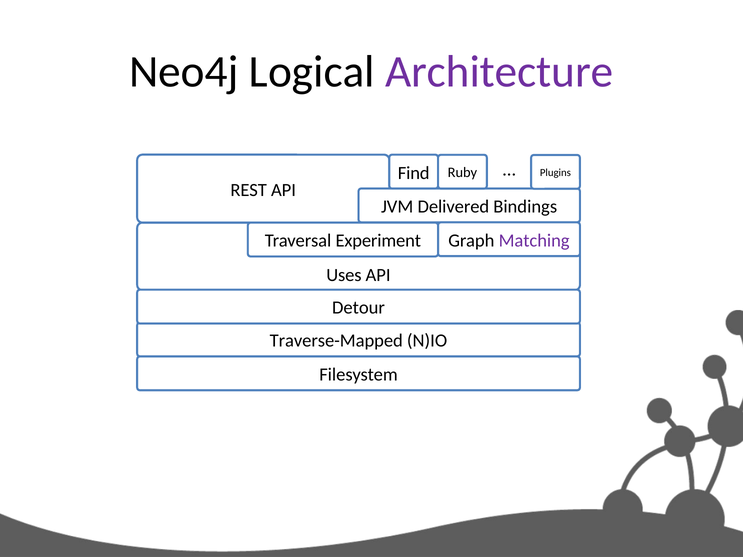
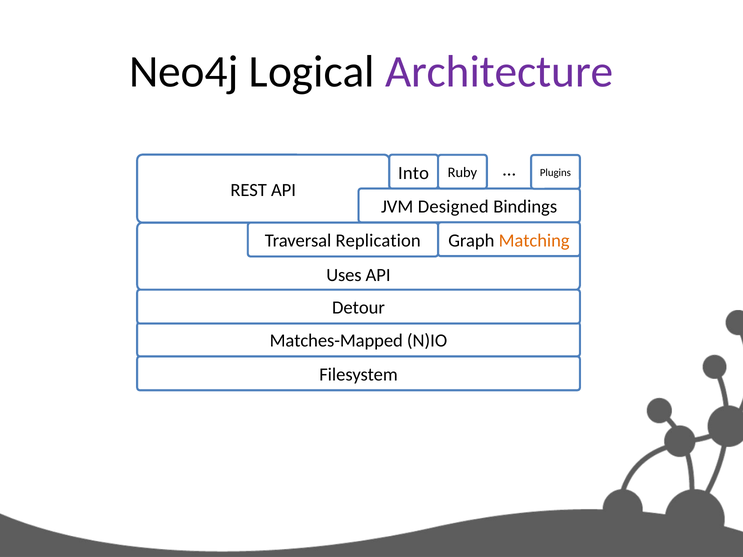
Find: Find -> Into
Delivered: Delivered -> Designed
Experiment: Experiment -> Replication
Matching colour: purple -> orange
Traverse-Mapped: Traverse-Mapped -> Matches-Mapped
